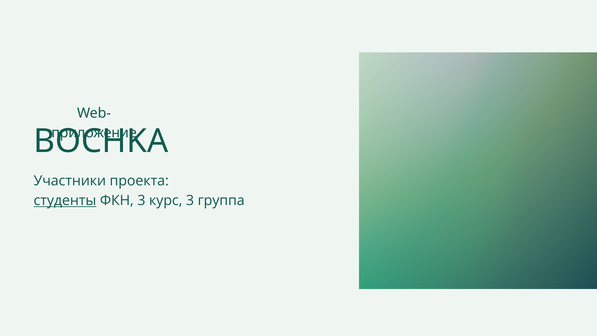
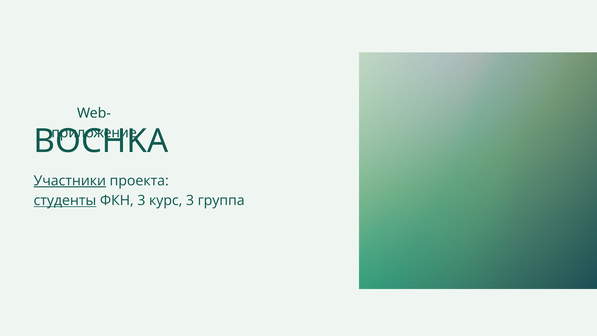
Участники underline: none -> present
